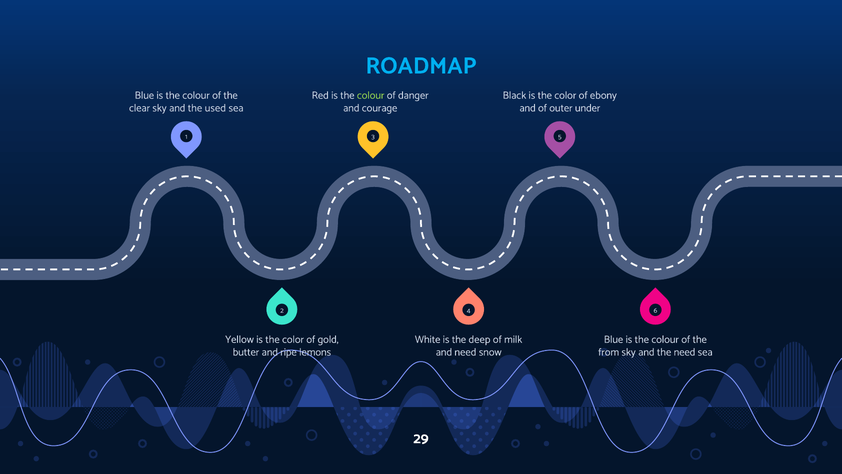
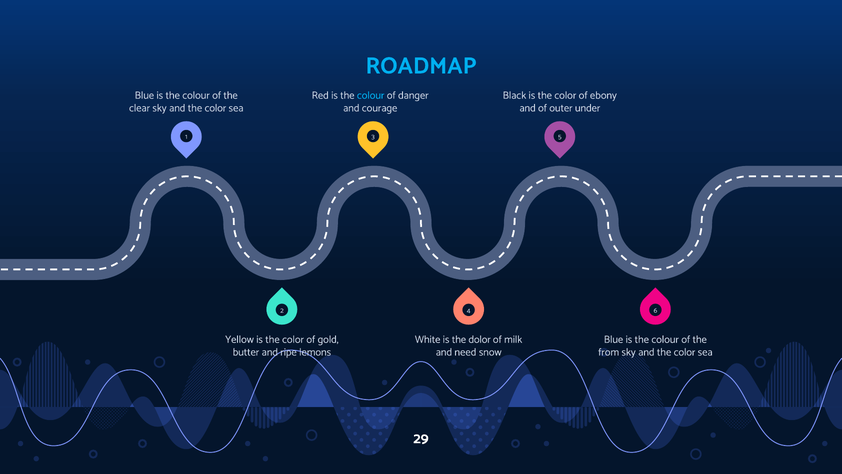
colour at (371, 95) colour: light green -> light blue
used at (215, 108): used -> color
deep: deep -> dolor
need at (685, 352): need -> color
